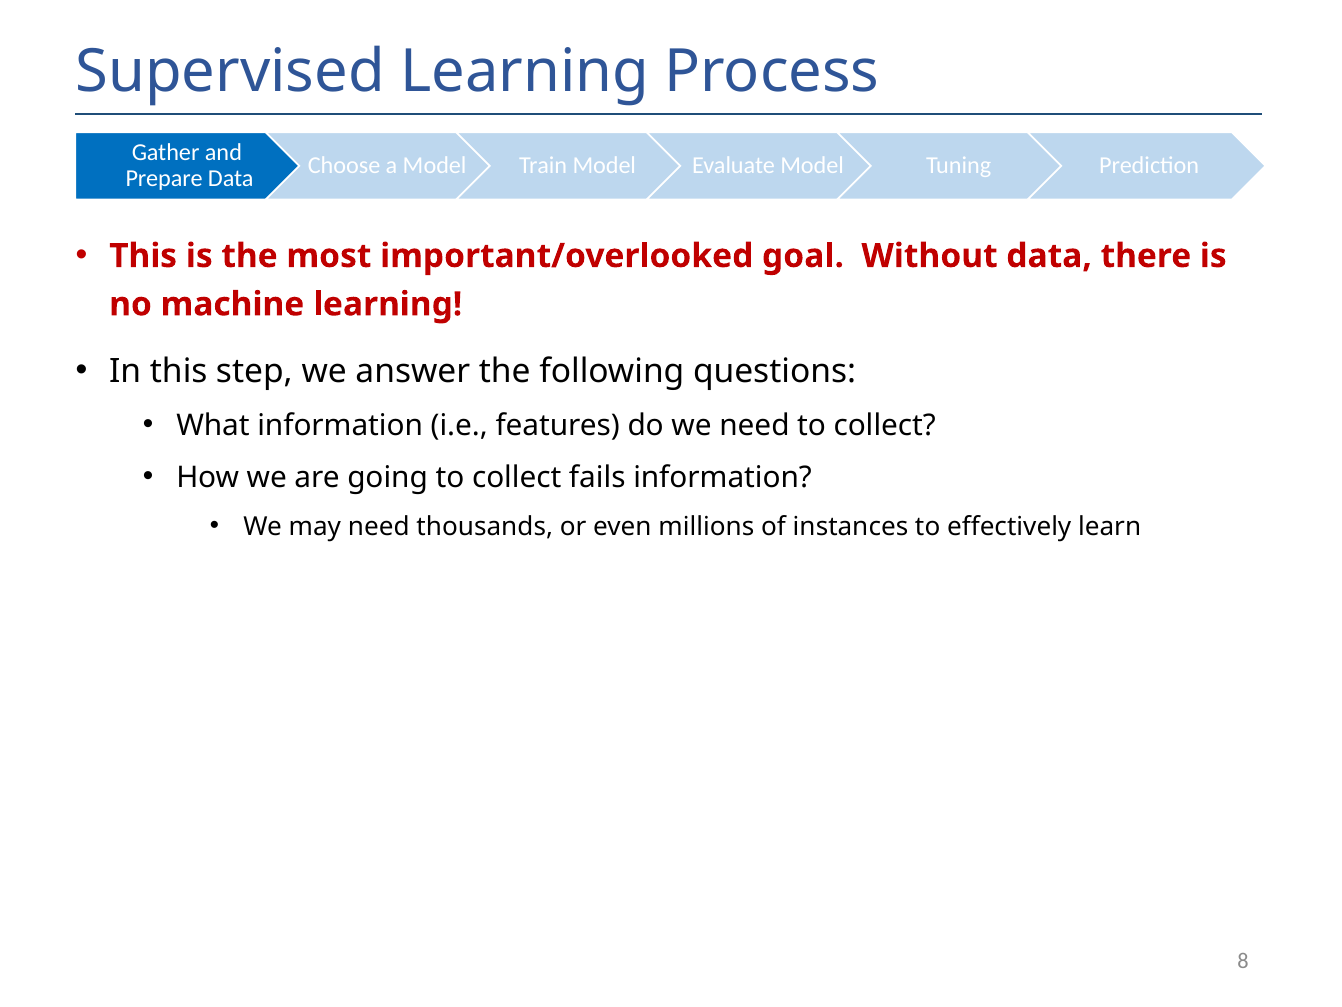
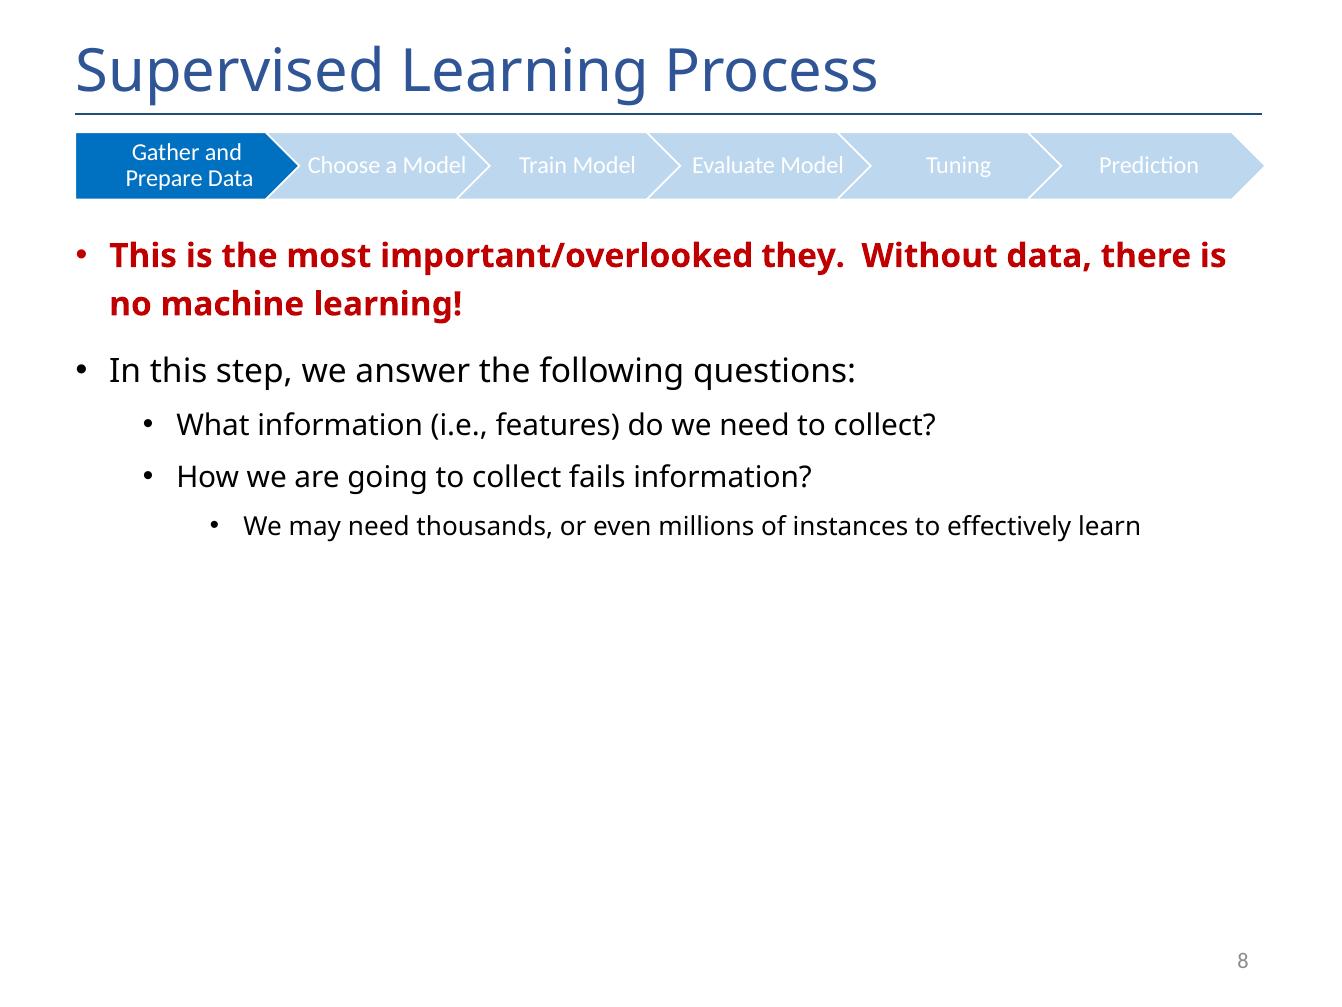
goal: goal -> they
